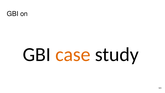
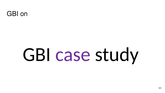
case colour: orange -> purple
